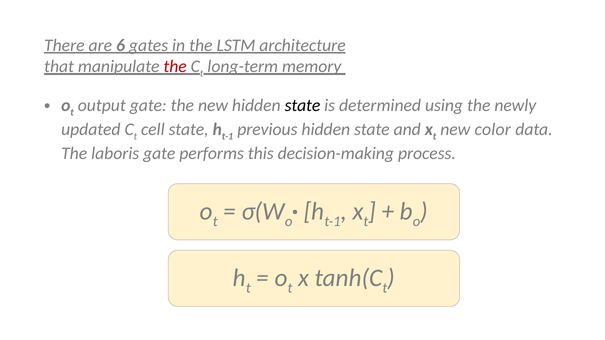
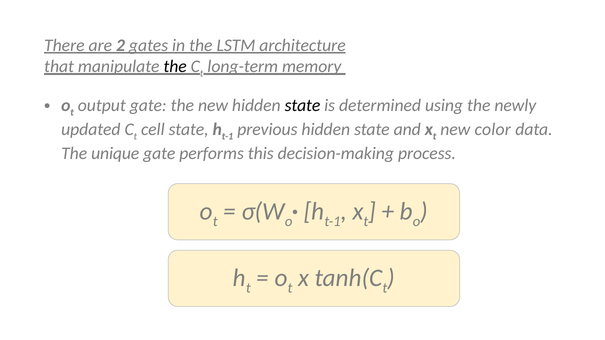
6: 6 -> 2
the at (175, 67) colour: red -> black
laboris: laboris -> unique
